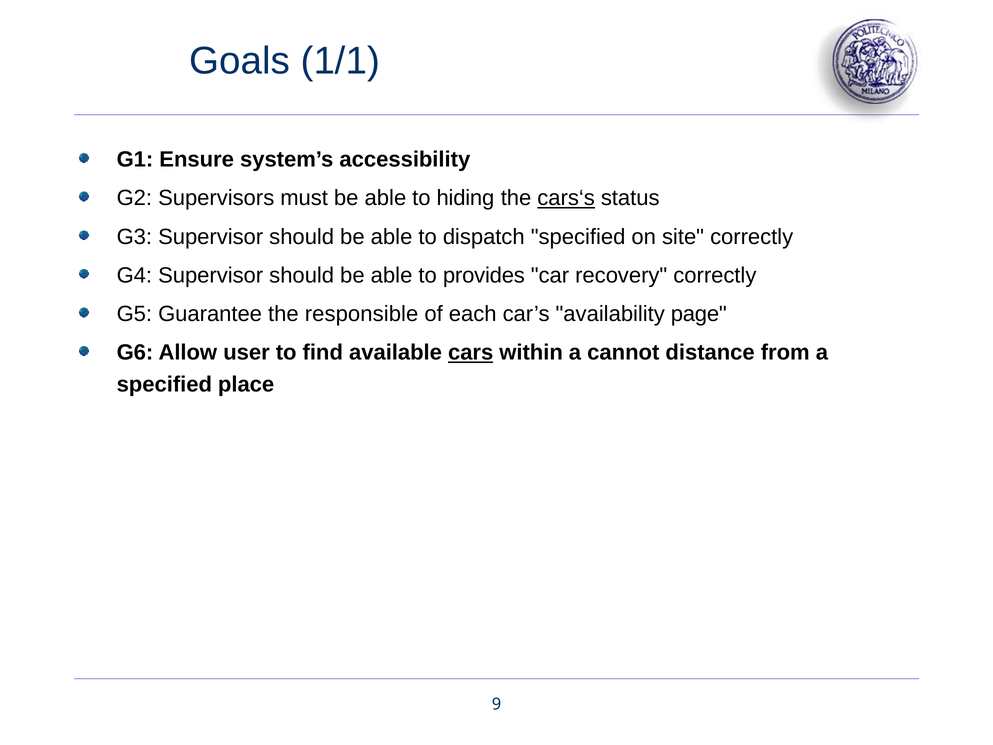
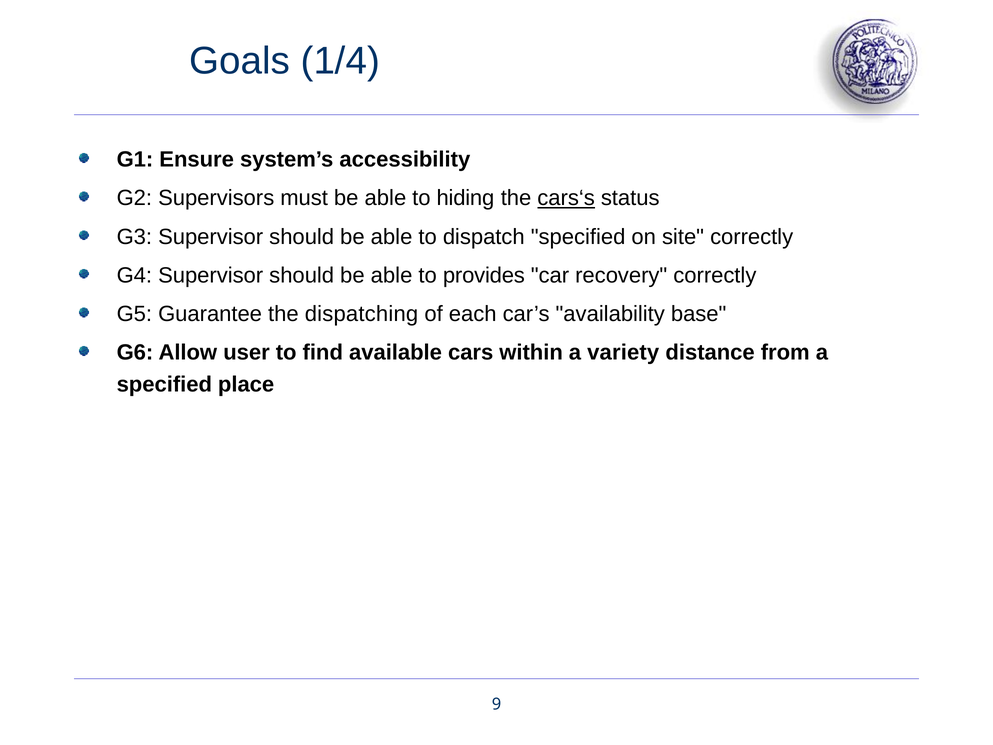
1/1: 1/1 -> 1/4
responsible: responsible -> dispatching
page: page -> base
cars underline: present -> none
cannot: cannot -> variety
